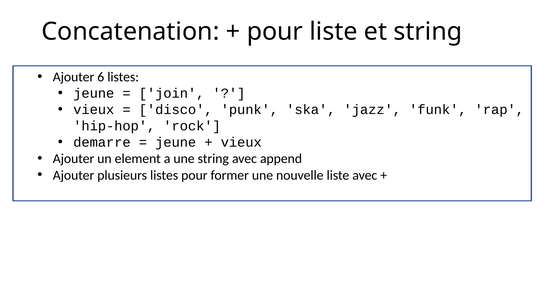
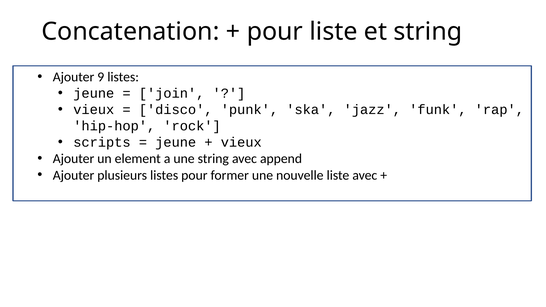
6: 6 -> 9
demarre: demarre -> scripts
